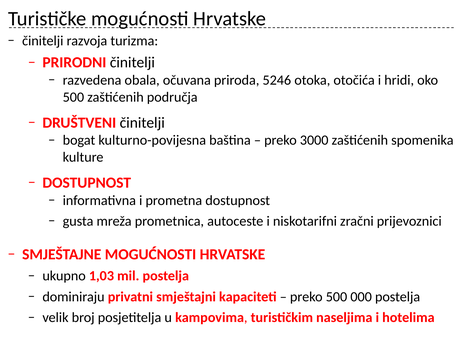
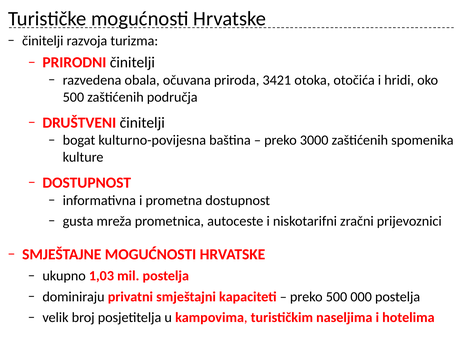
5246: 5246 -> 3421
